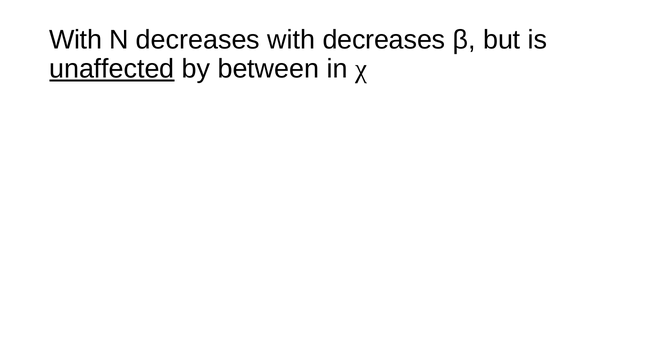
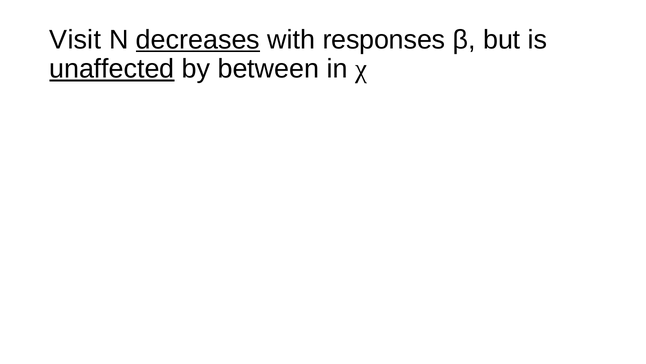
With at (76, 40): With -> Visit
decreases at (198, 40) underline: none -> present
with decreases: decreases -> responses
